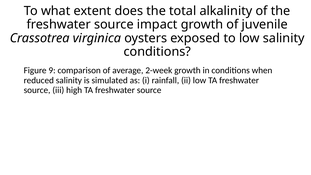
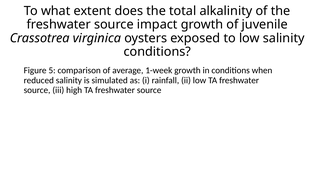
9: 9 -> 5
2-week: 2-week -> 1-week
